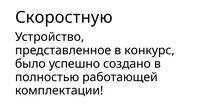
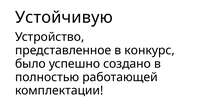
Скоростную: Скоростную -> Устойчивую
